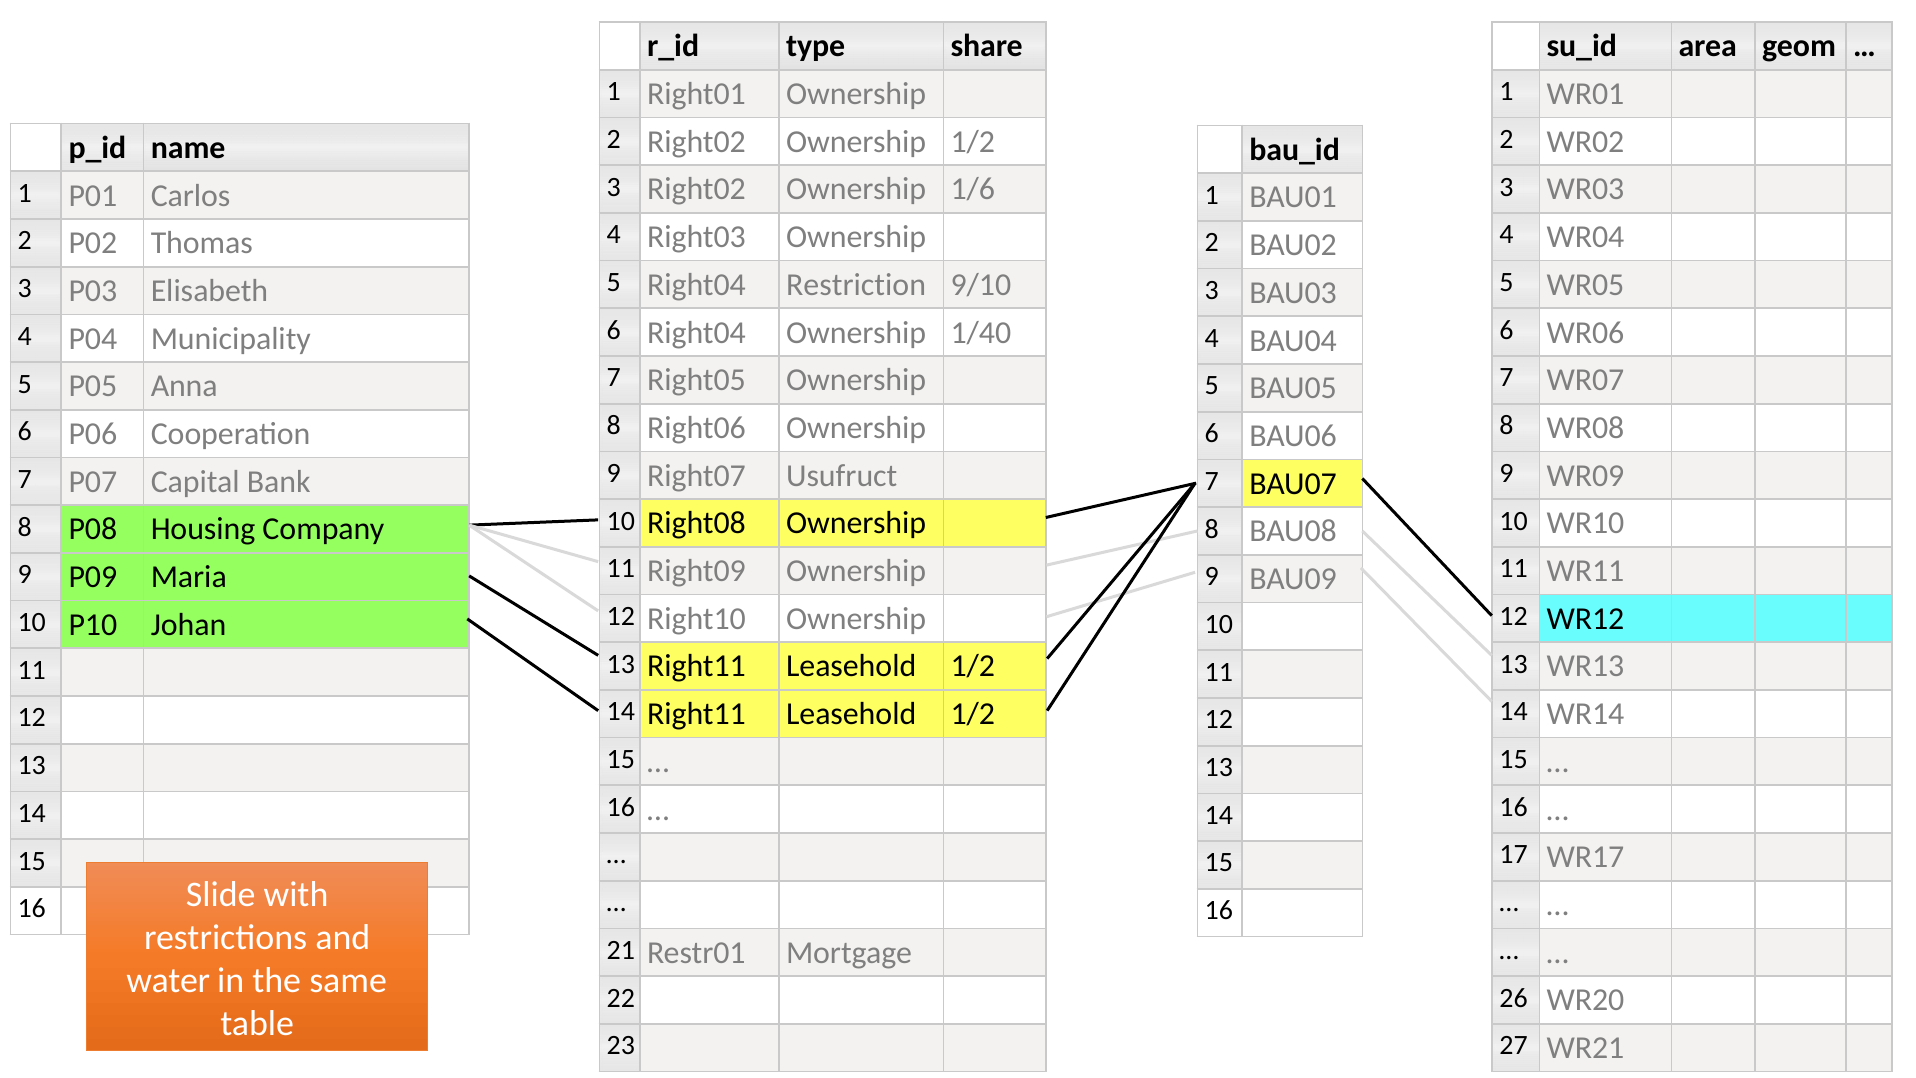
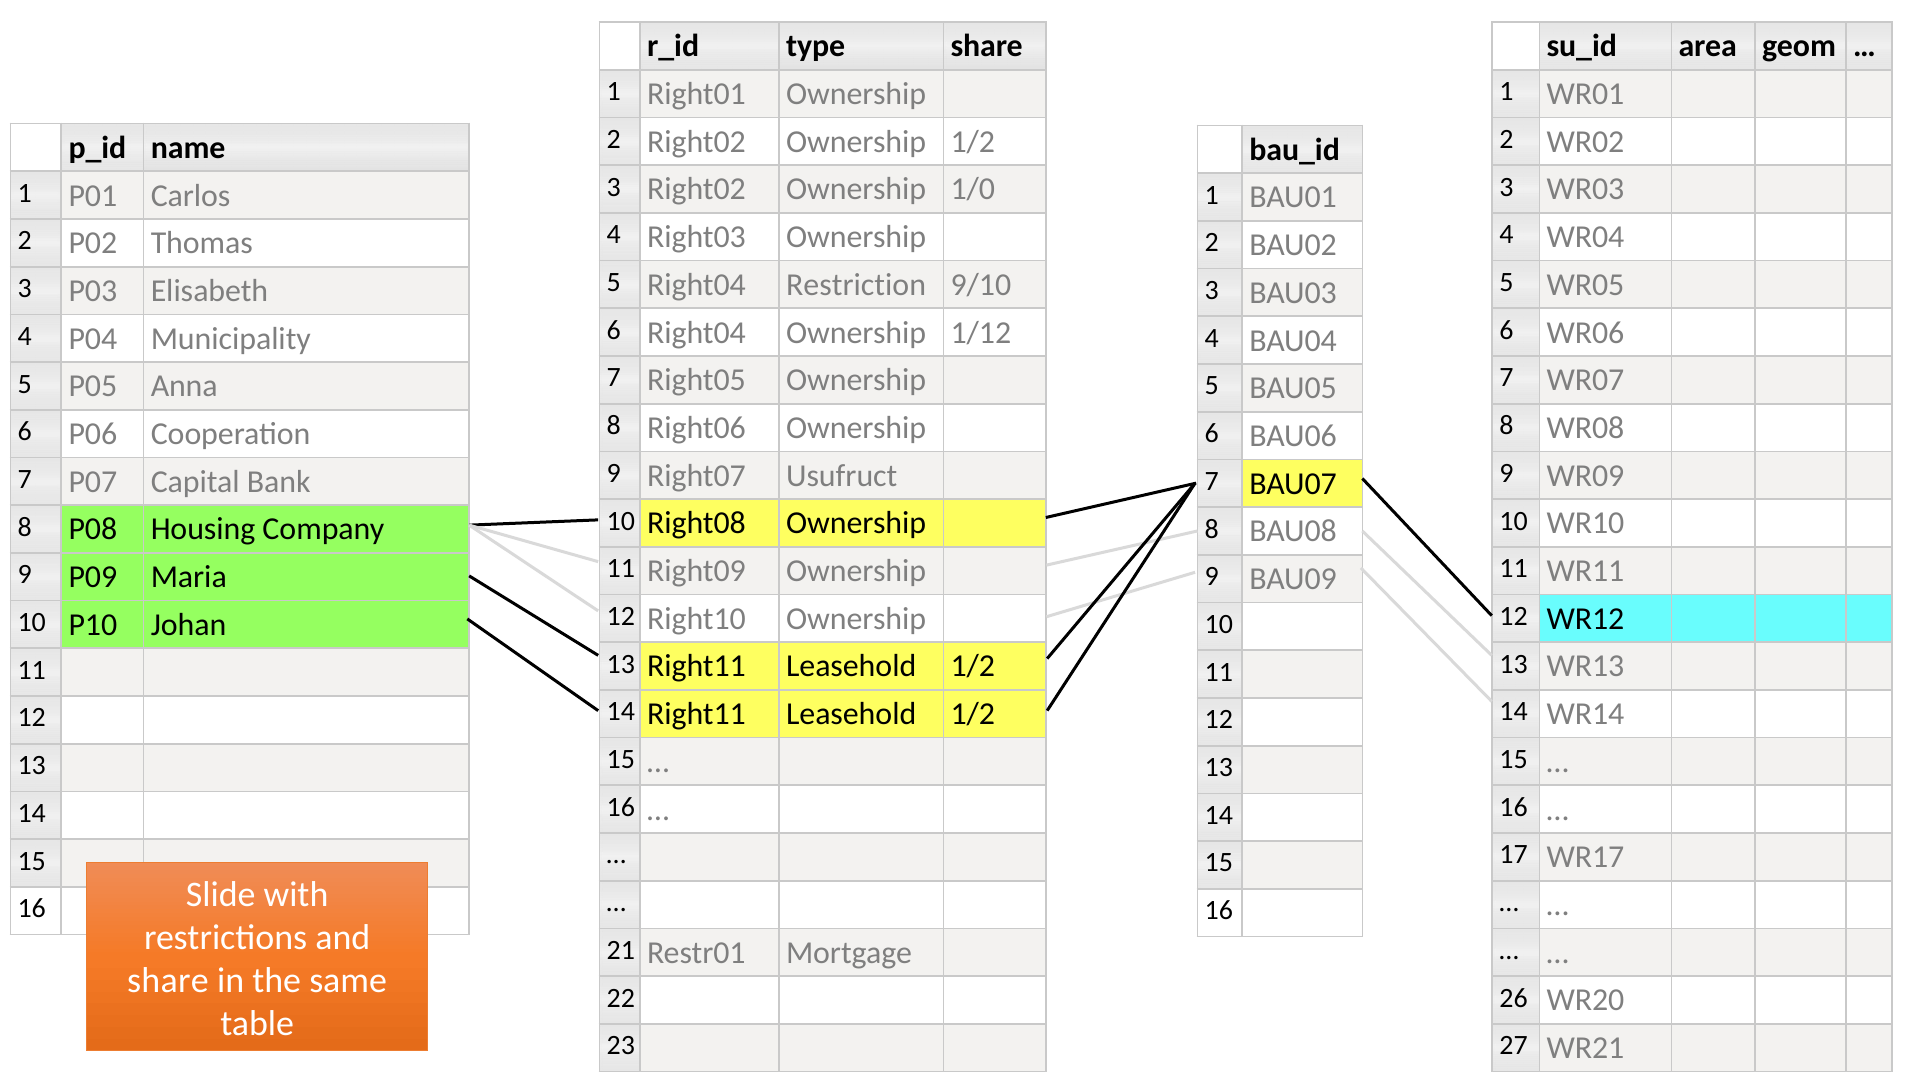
1/6: 1/6 -> 1/0
1/40: 1/40 -> 1/12
water at (168, 980): water -> share
